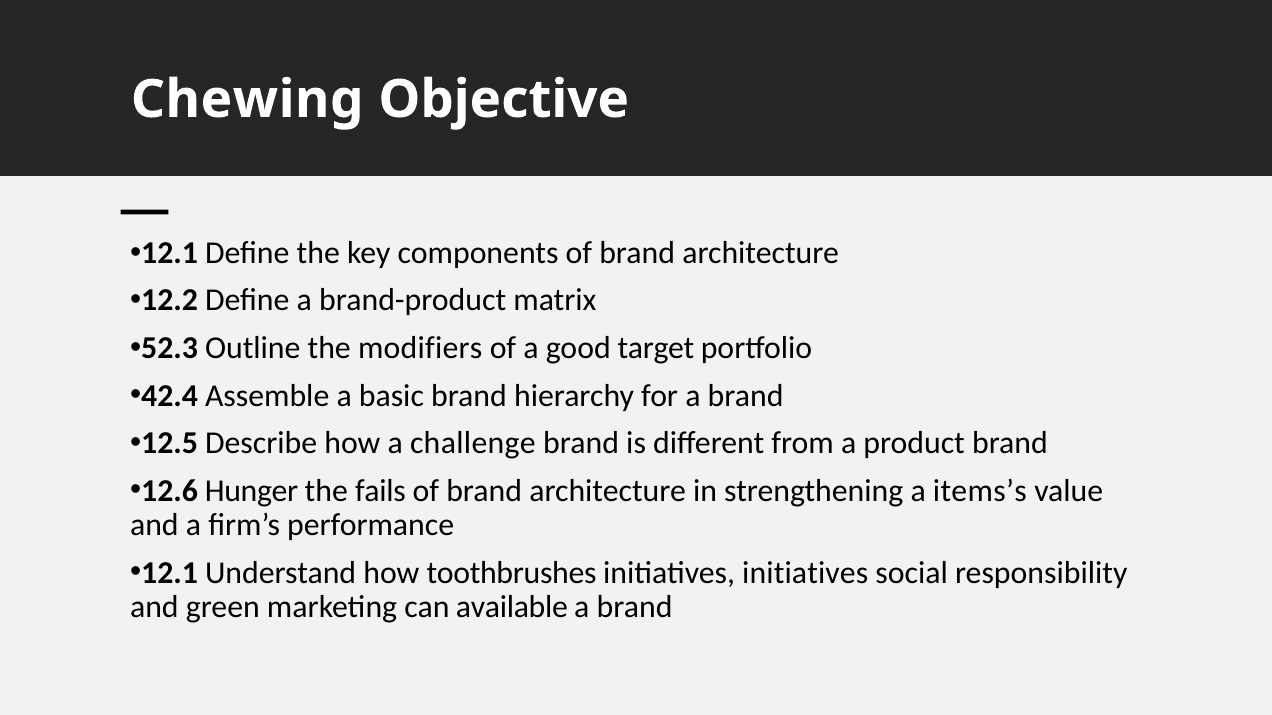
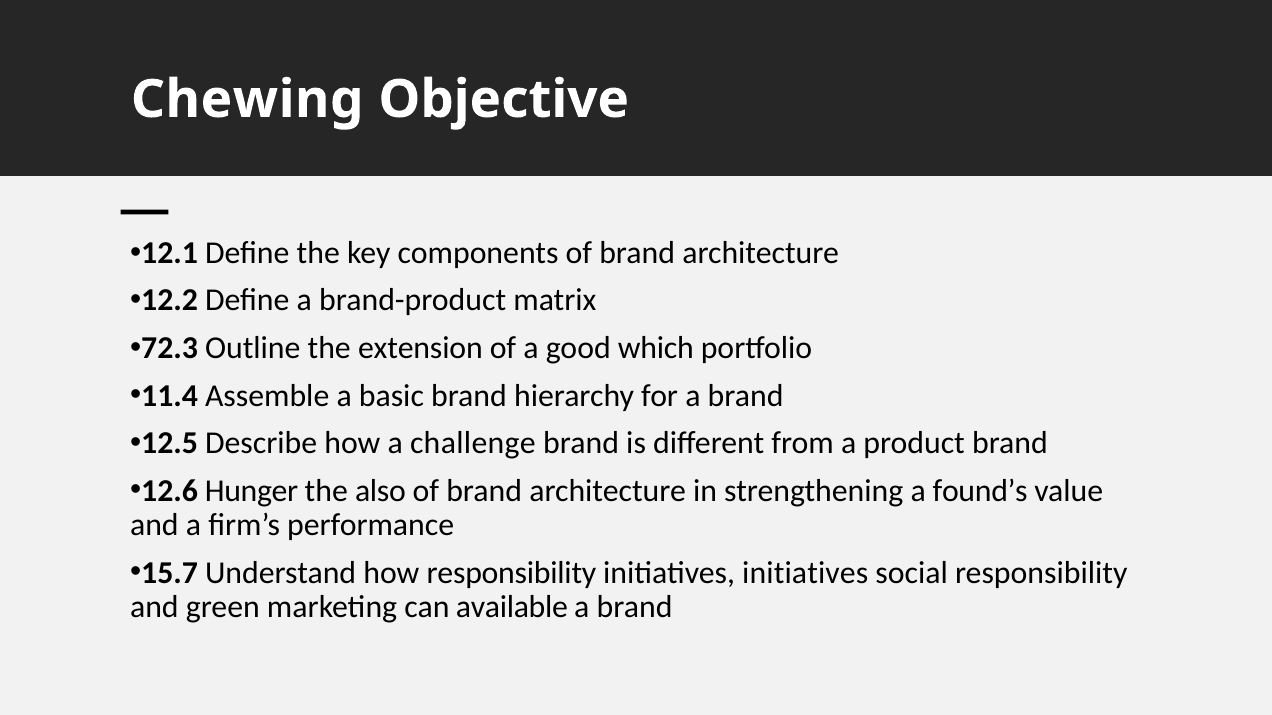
52.3: 52.3 -> 72.3
modifiers: modifiers -> extension
target: target -> which
42.4: 42.4 -> 11.4
fails: fails -> also
items’s: items’s -> found’s
12.1 at (170, 573): 12.1 -> 15.7
how toothbrushes: toothbrushes -> responsibility
